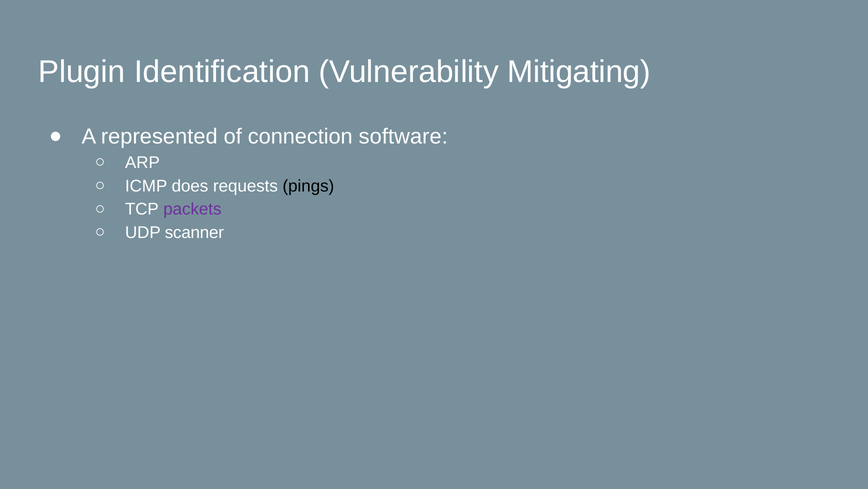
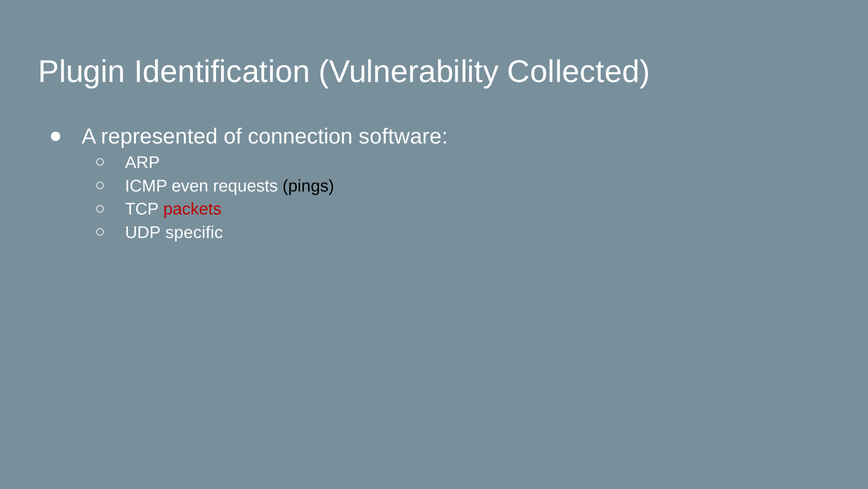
Mitigating: Mitigating -> Collected
does: does -> even
packets colour: purple -> red
scanner: scanner -> specific
